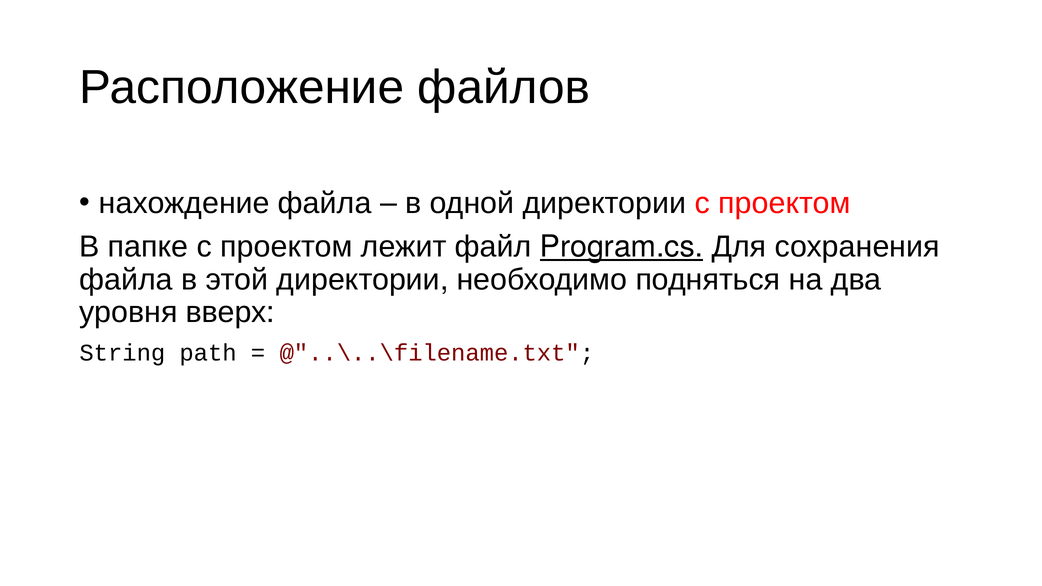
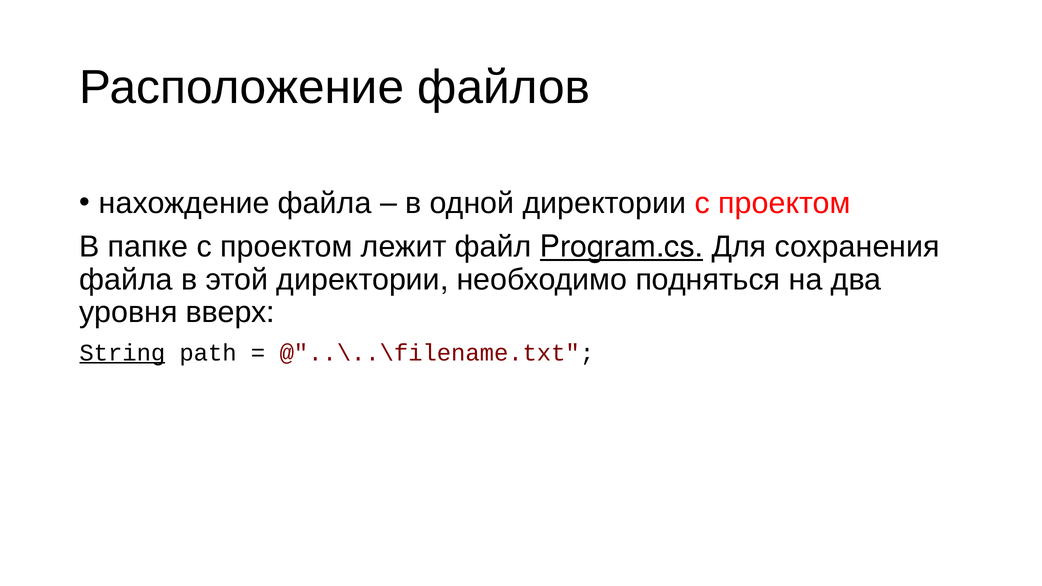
String underline: none -> present
